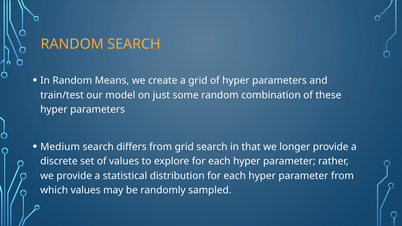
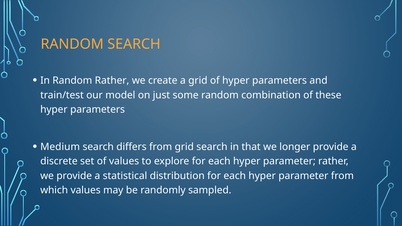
Random Means: Means -> Rather
